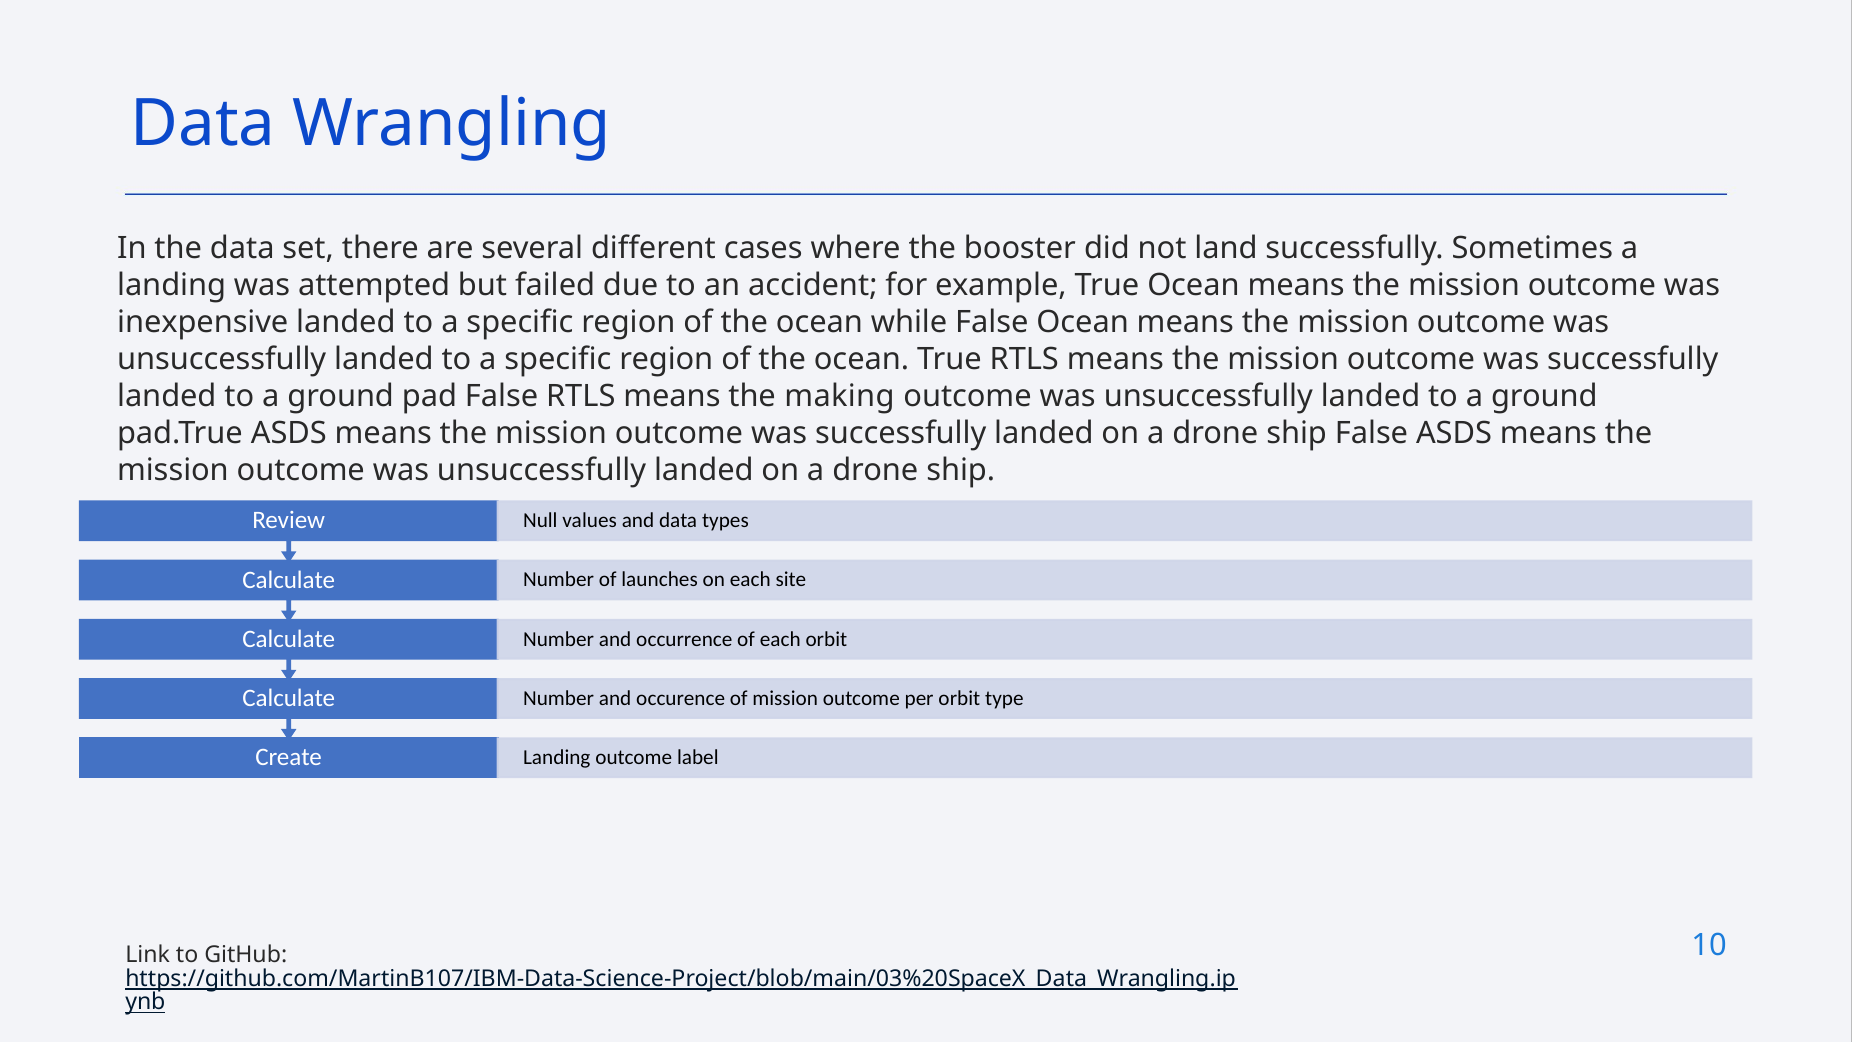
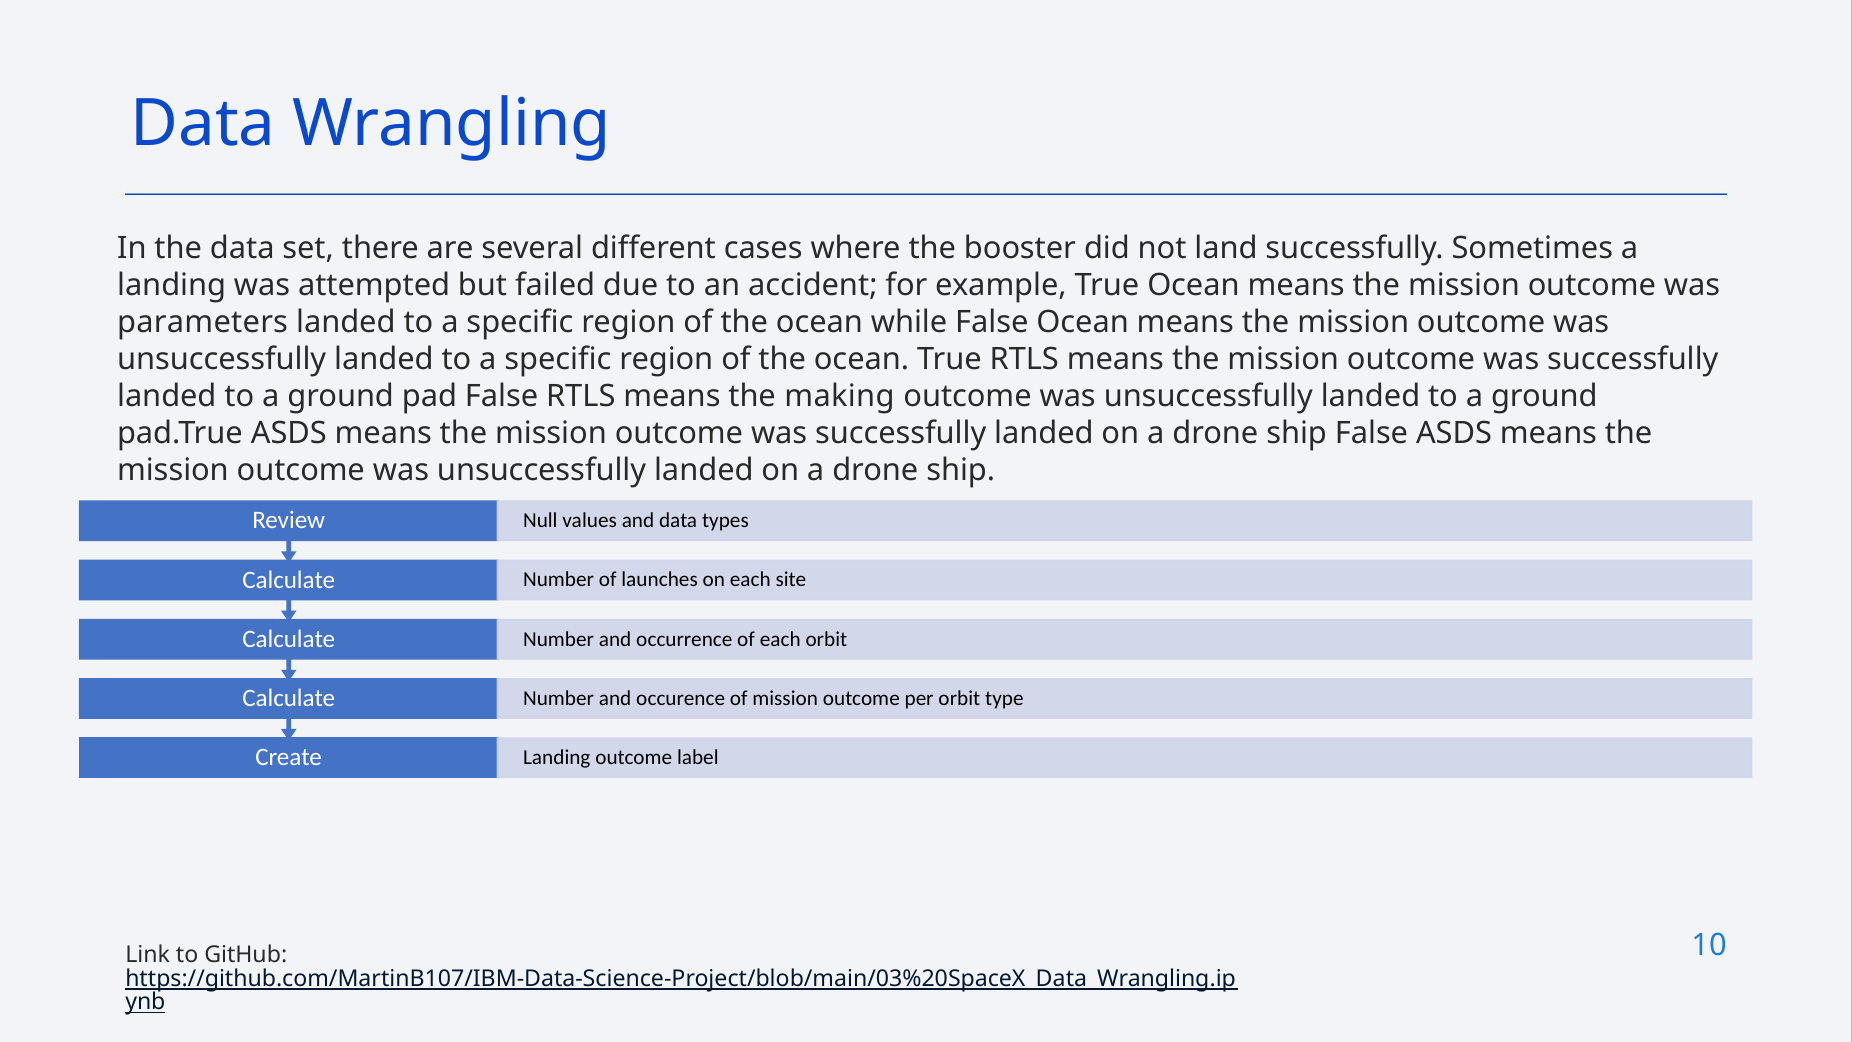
inexpensive: inexpensive -> parameters
